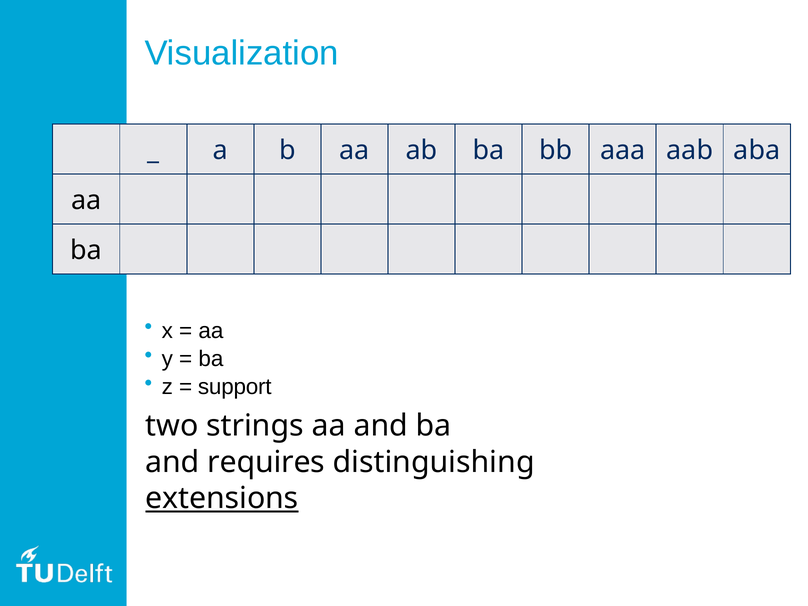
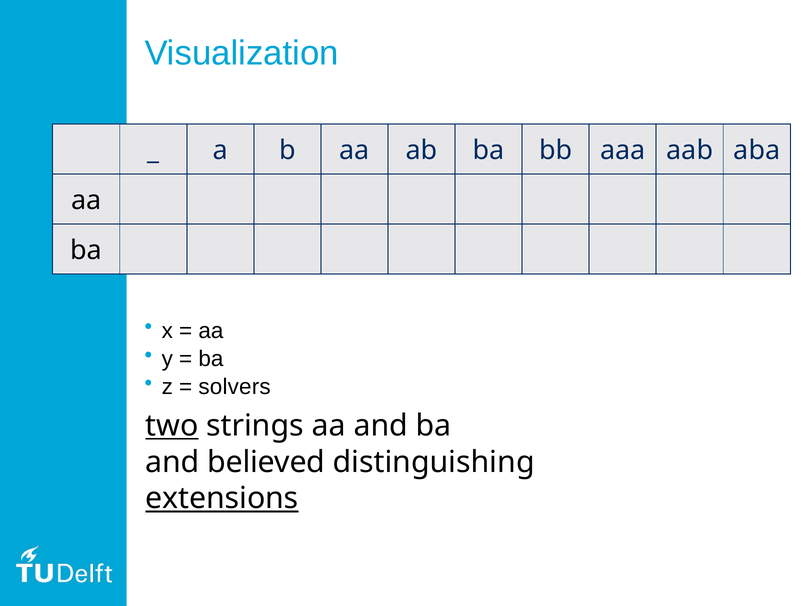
support: support -> solvers
two underline: none -> present
requires: requires -> believed
